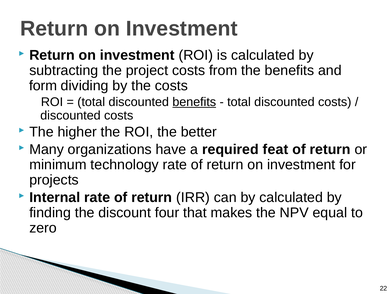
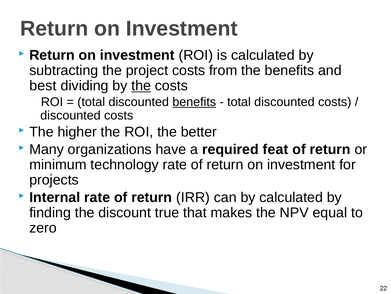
form: form -> best
the at (141, 86) underline: none -> present
four: four -> true
